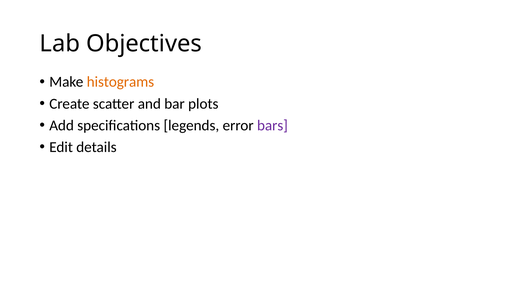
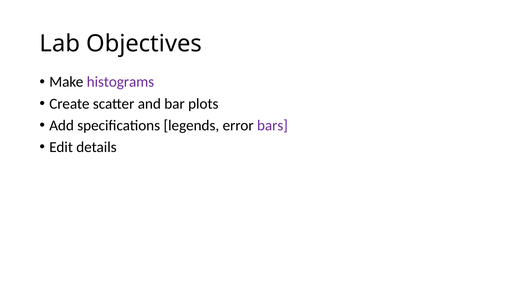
histograms colour: orange -> purple
